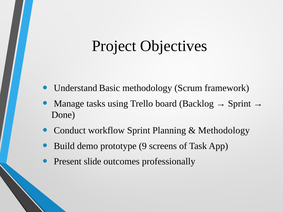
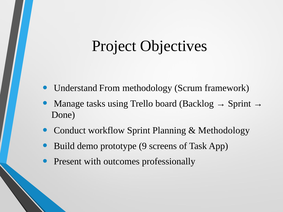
Basic: Basic -> From
slide: slide -> with
